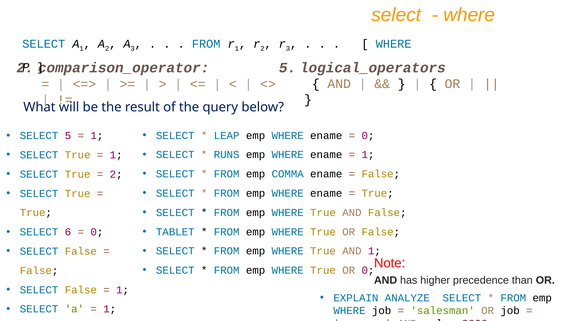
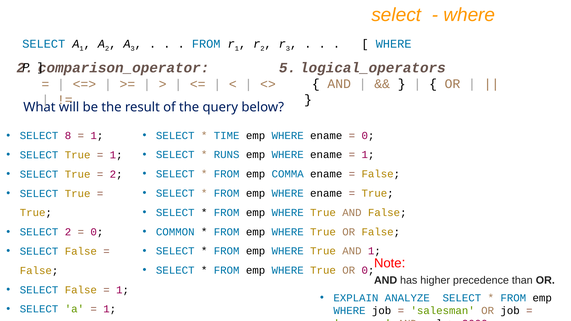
LEAP: LEAP -> TIME
SELECT 5: 5 -> 8
TABLET: TABLET -> COMMON
SELECT 6: 6 -> 2
